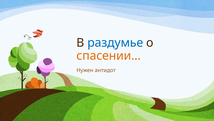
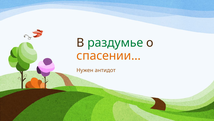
раздумье colour: blue -> green
